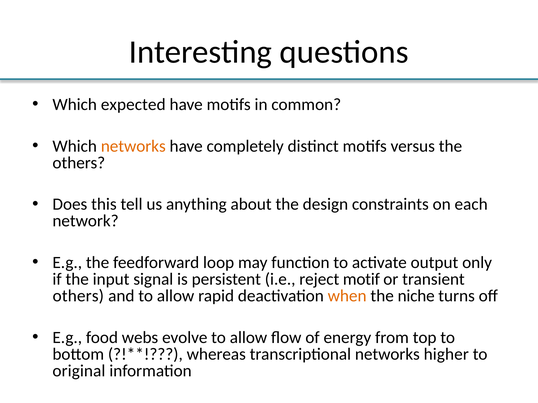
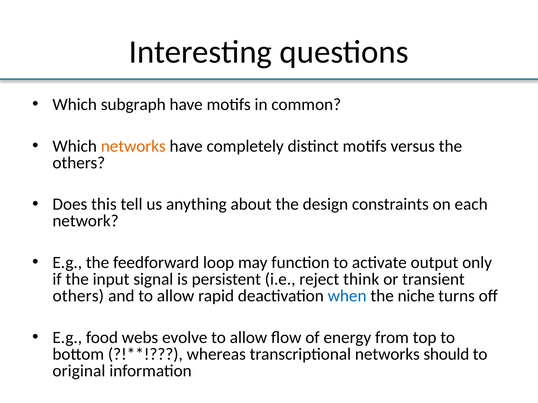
expected: expected -> subgraph
motif: motif -> think
when colour: orange -> blue
higher: higher -> should
